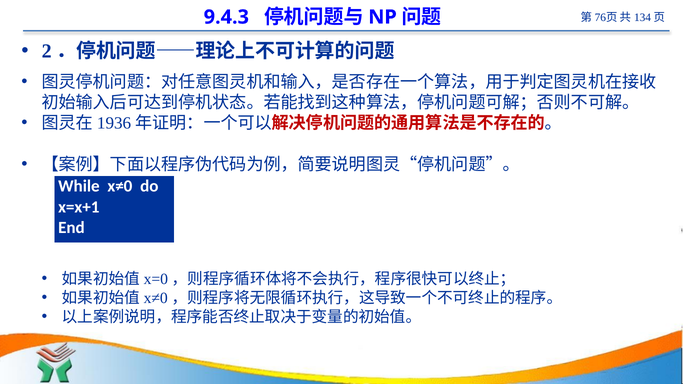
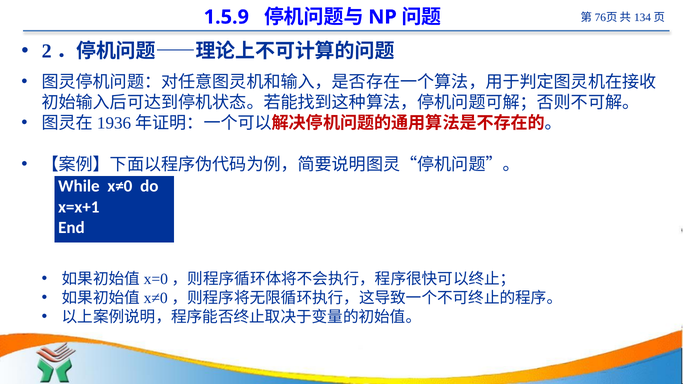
9.4.3: 9.4.3 -> 1.5.9
